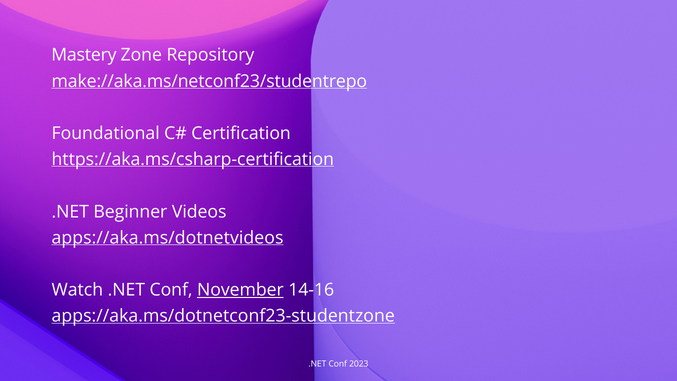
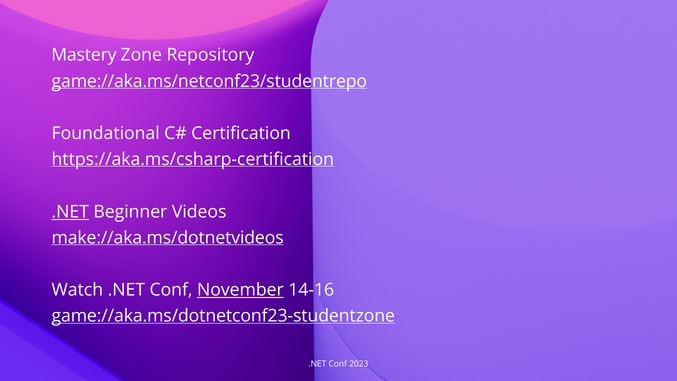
make://aka.ms/netconf23/studentrepo: make://aka.ms/netconf23/studentrepo -> game://aka.ms/netconf23/studentrepo
.NET at (70, 212) underline: none -> present
apps://aka.ms/dotnetvideos: apps://aka.ms/dotnetvideos -> make://aka.ms/dotnetvideos
apps://aka.ms/dotnetconf23-studentzone: apps://aka.ms/dotnetconf23-studentzone -> game://aka.ms/dotnetconf23-studentzone
